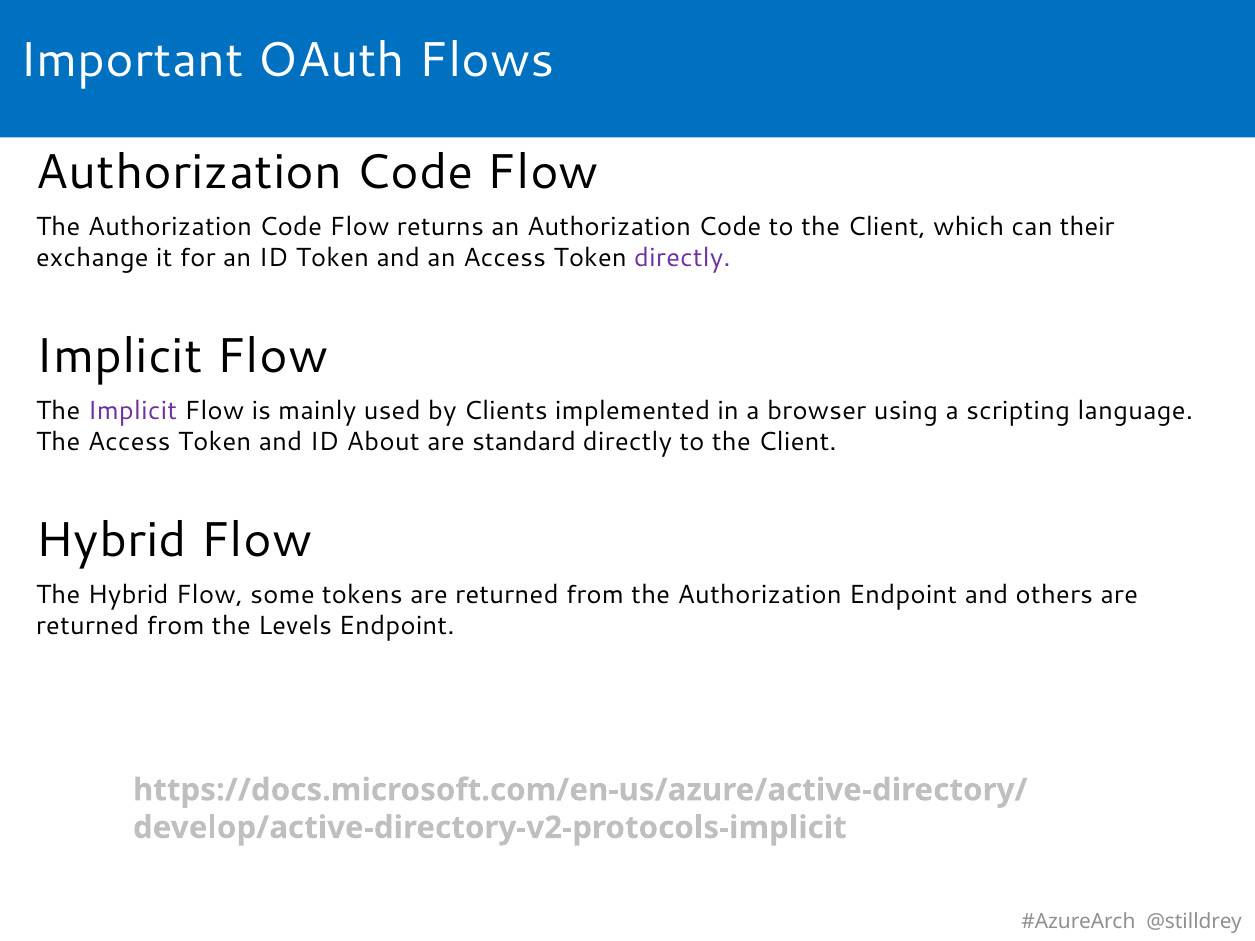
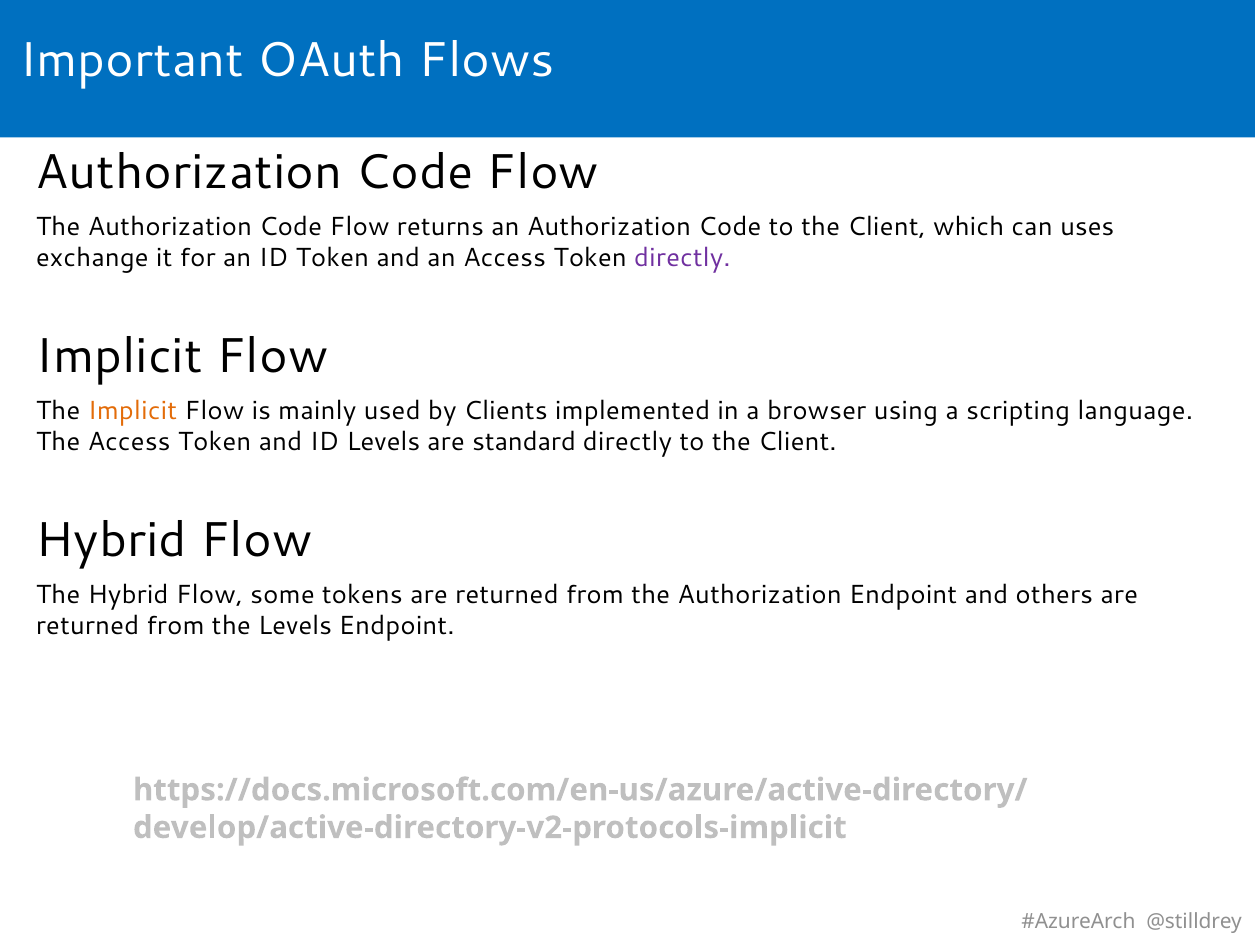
their: their -> uses
Implicit at (132, 411) colour: purple -> orange
ID About: About -> Levels
